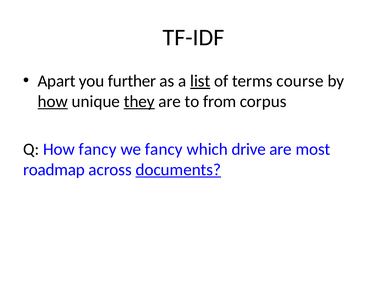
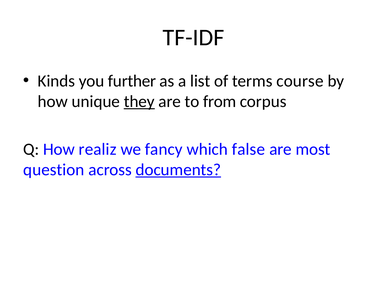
Apart: Apart -> Kinds
list underline: present -> none
how at (53, 102) underline: present -> none
How fancy: fancy -> realiz
drive: drive -> false
roadmap: roadmap -> question
